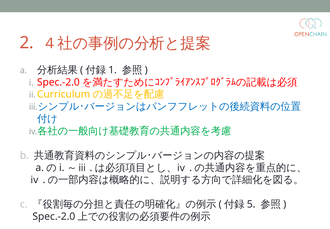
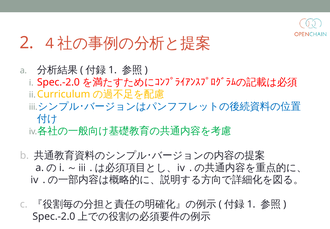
5 at (251, 204): 5 -> 1
